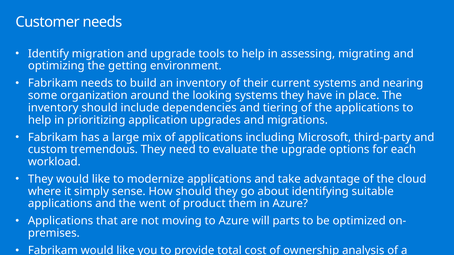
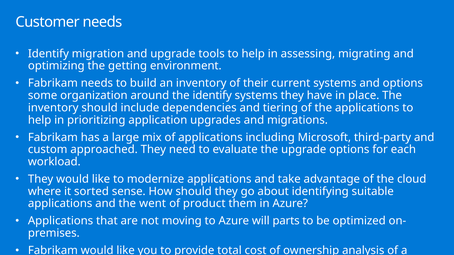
and nearing: nearing -> options
the looking: looking -> identify
tremendous: tremendous -> approached
simply: simply -> sorted
